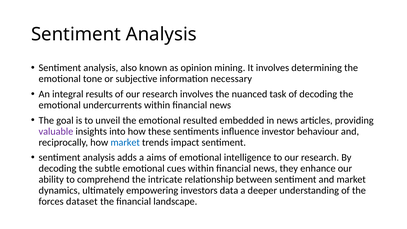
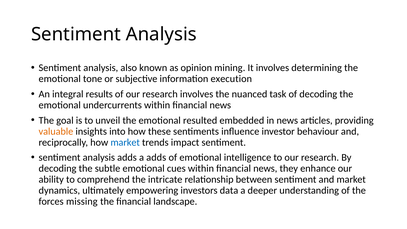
necessary: necessary -> execution
valuable colour: purple -> orange
a aims: aims -> adds
dataset: dataset -> missing
